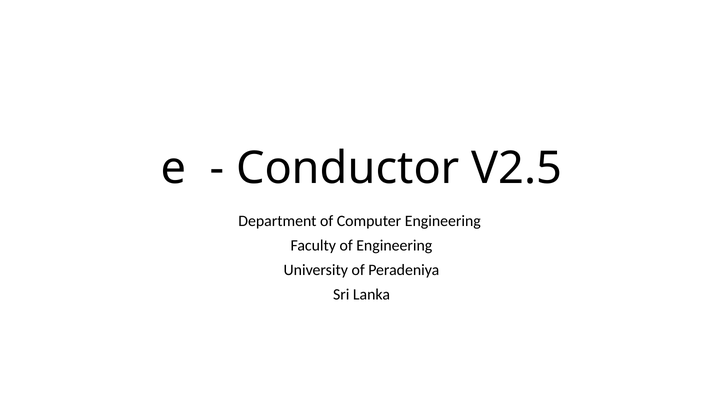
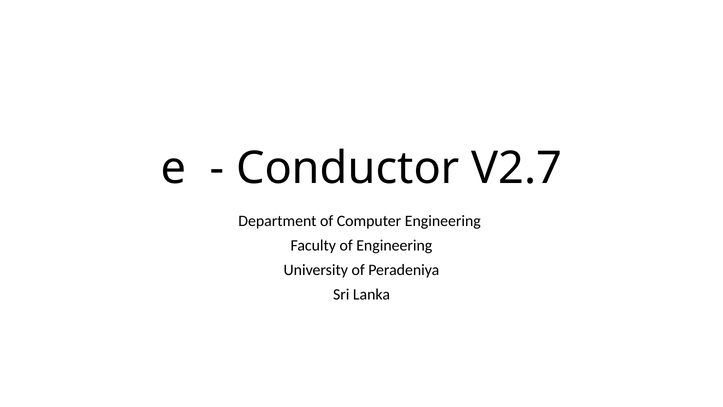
V2.5: V2.5 -> V2.7
